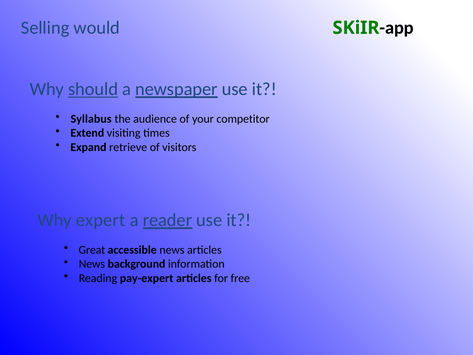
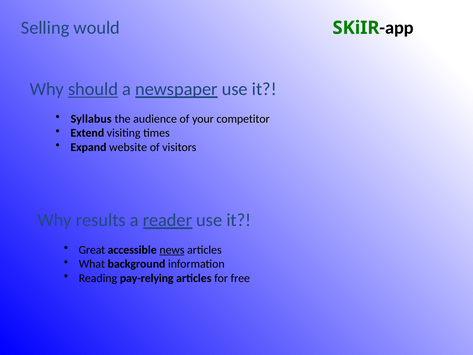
retrieve: retrieve -> website
expert: expert -> results
news at (172, 250) underline: none -> present
News at (92, 264): News -> What
pay-expert: pay-expert -> pay-relying
